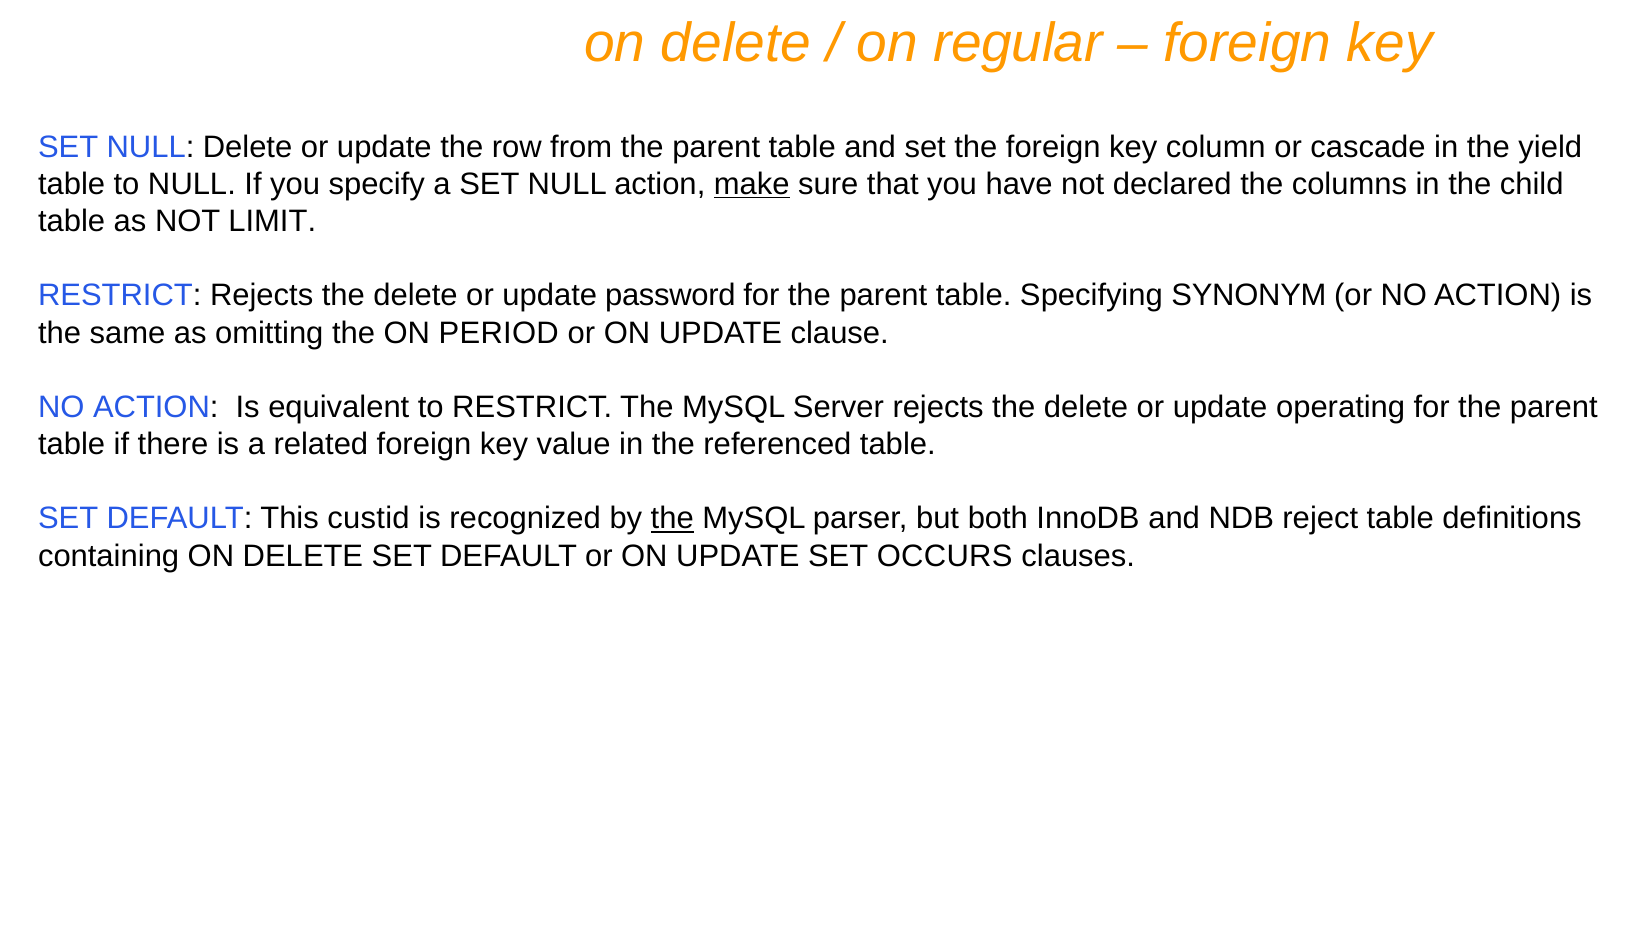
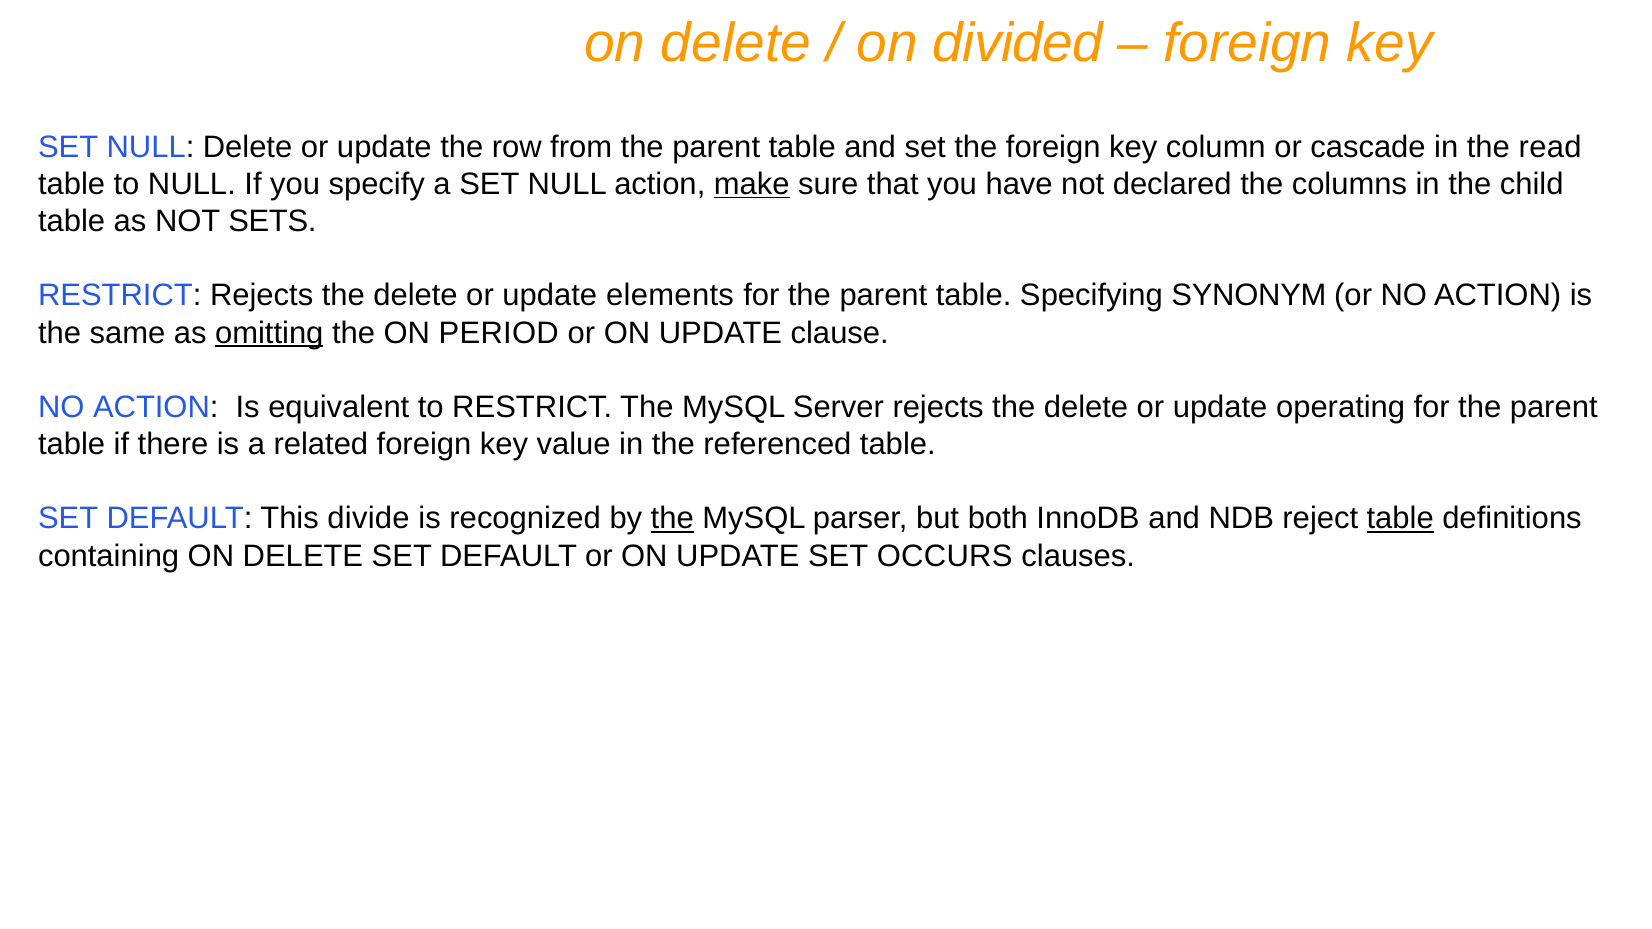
regular: regular -> divided
yield: yield -> read
LIMIT: LIMIT -> SETS
password: password -> elements
omitting underline: none -> present
custid: custid -> divide
table at (1400, 519) underline: none -> present
